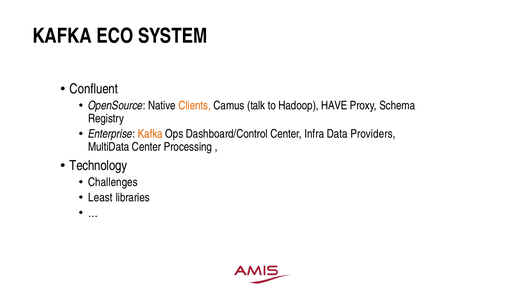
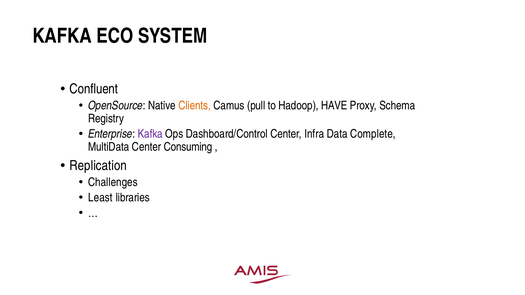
talk: talk -> pull
Kafka at (150, 134) colour: orange -> purple
Providers: Providers -> Complete
Processing: Processing -> Consuming
Technology: Technology -> Replication
